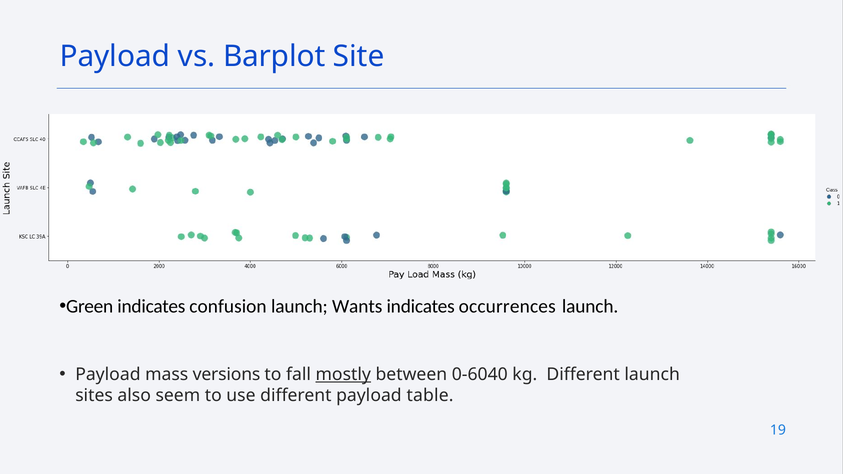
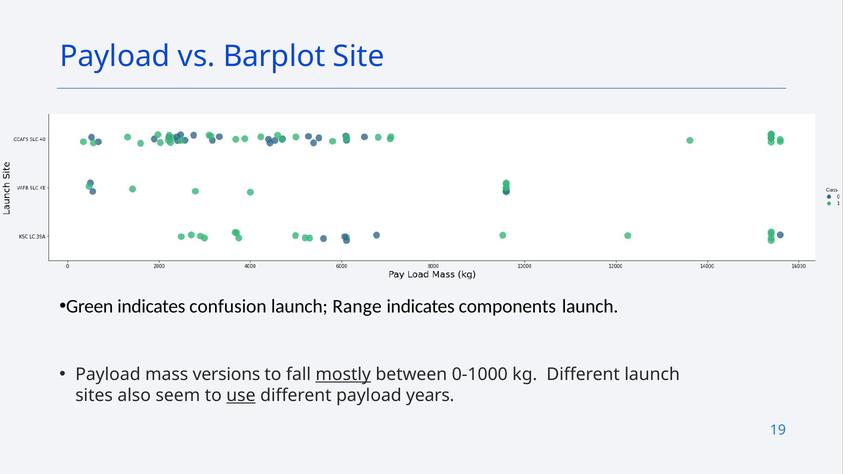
Wants: Wants -> Range
occurrences: occurrences -> components
0-6040: 0-6040 -> 0-1000
use underline: none -> present
table: table -> years
